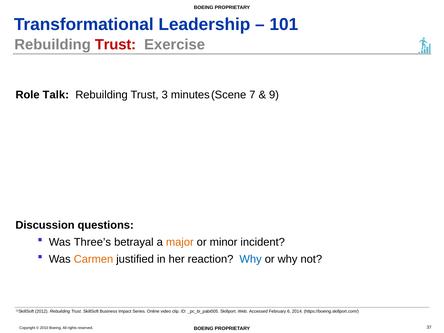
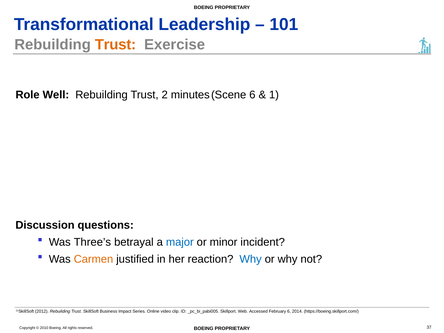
Trust at (115, 45) colour: red -> orange
Talk: Talk -> Well
3: 3 -> 2
Scene 7: 7 -> 6
9: 9 -> 1
major colour: orange -> blue
